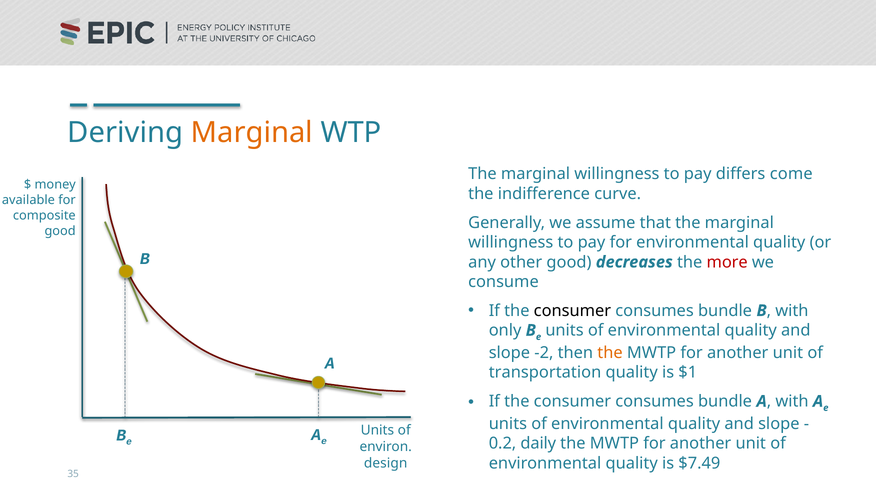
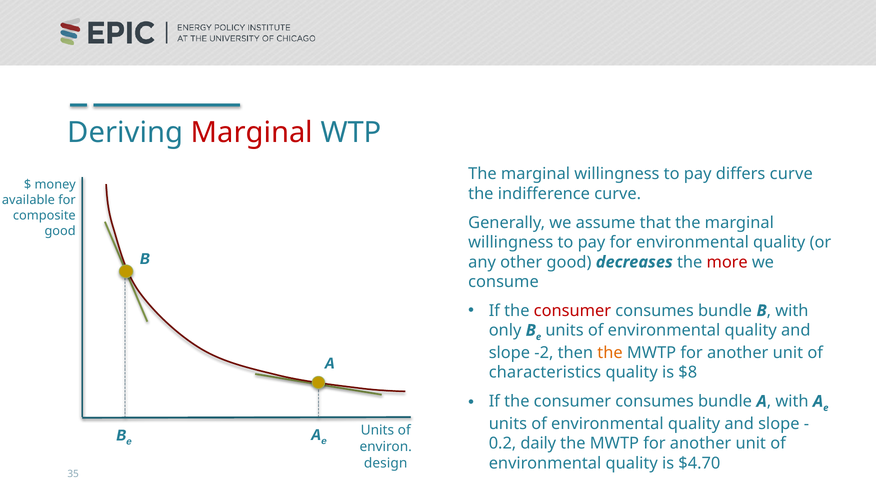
Marginal at (252, 132) colour: orange -> red
differs come: come -> curve
consumer at (572, 311) colour: black -> red
transportation: transportation -> characteristics
$1: $1 -> $8
$7.49: $7.49 -> $4.70
